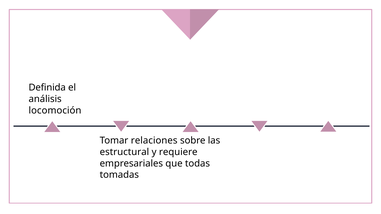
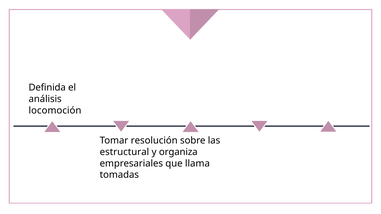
relaciones: relaciones -> resolución
requiere: requiere -> organiza
todas: todas -> llama
